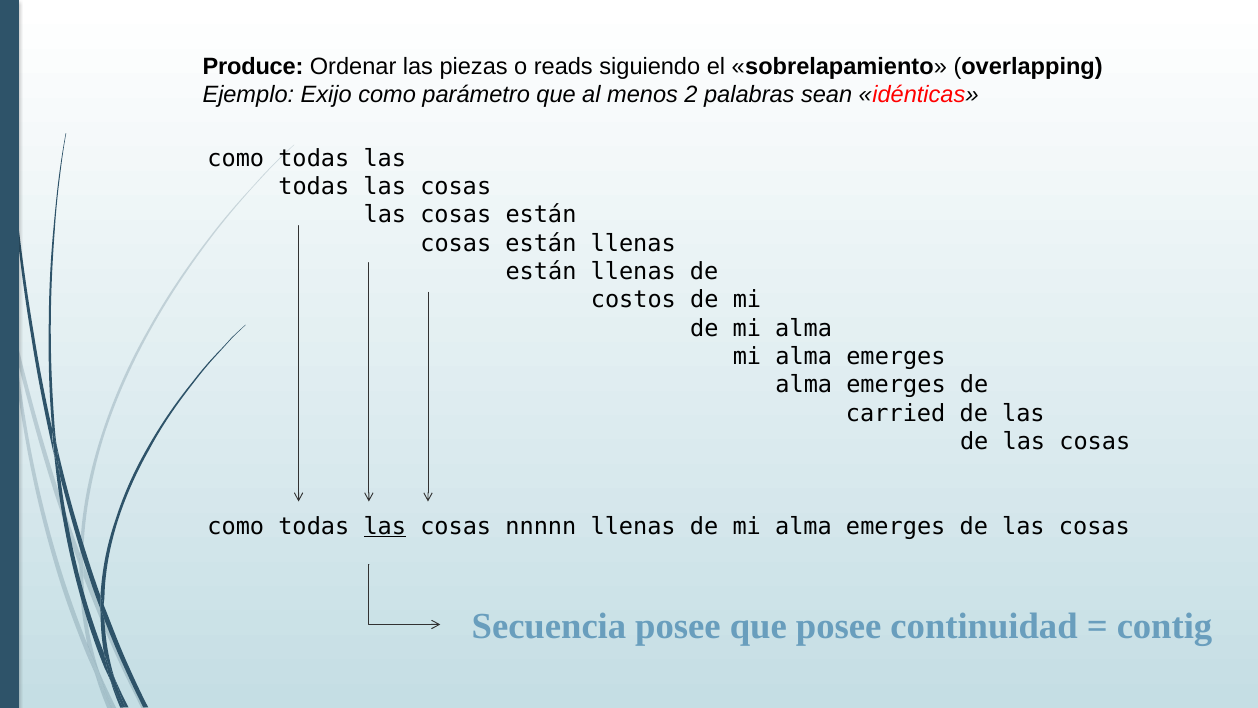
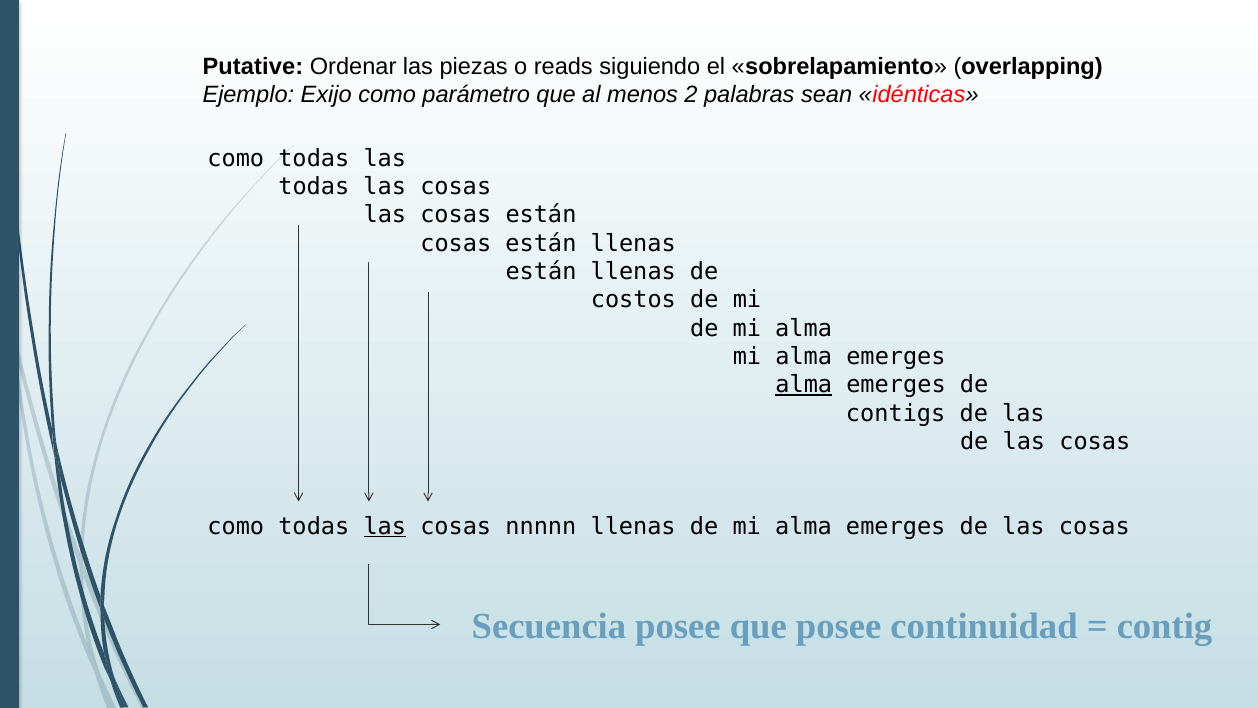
Produce: Produce -> Putative
alma at (804, 385) underline: none -> present
carried: carried -> contigs
